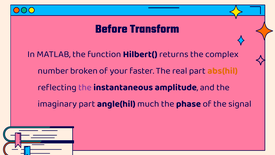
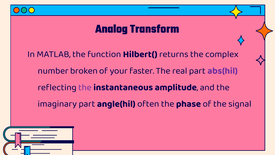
Before: Before -> Analog
abs(hil colour: orange -> purple
much: much -> often
